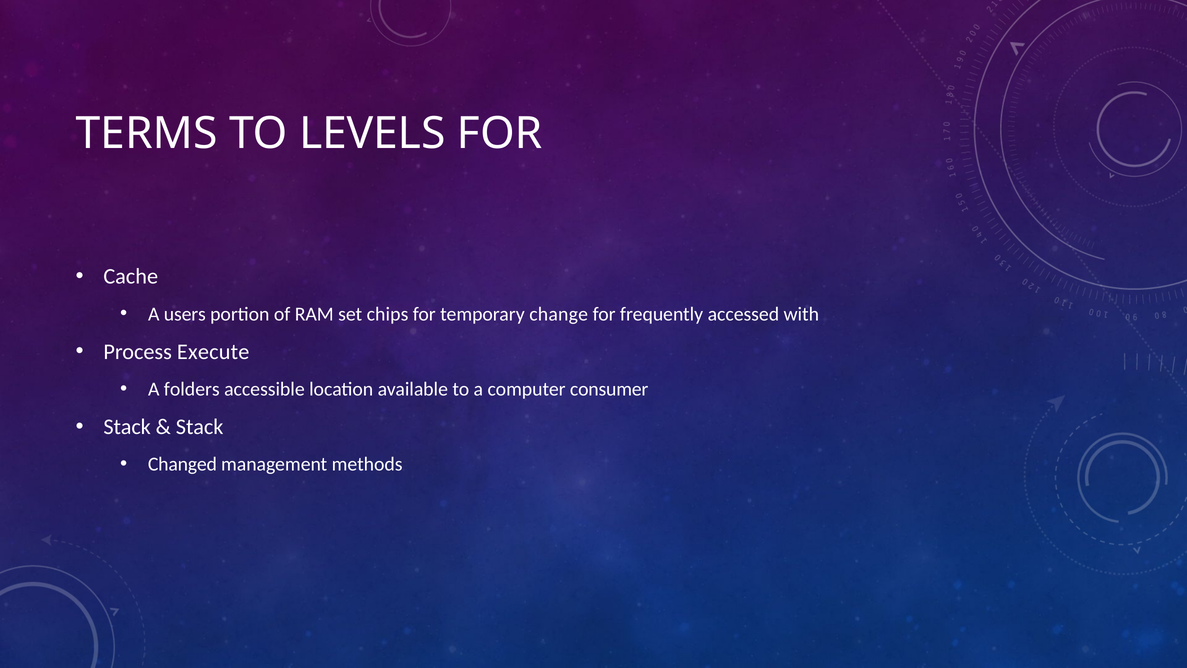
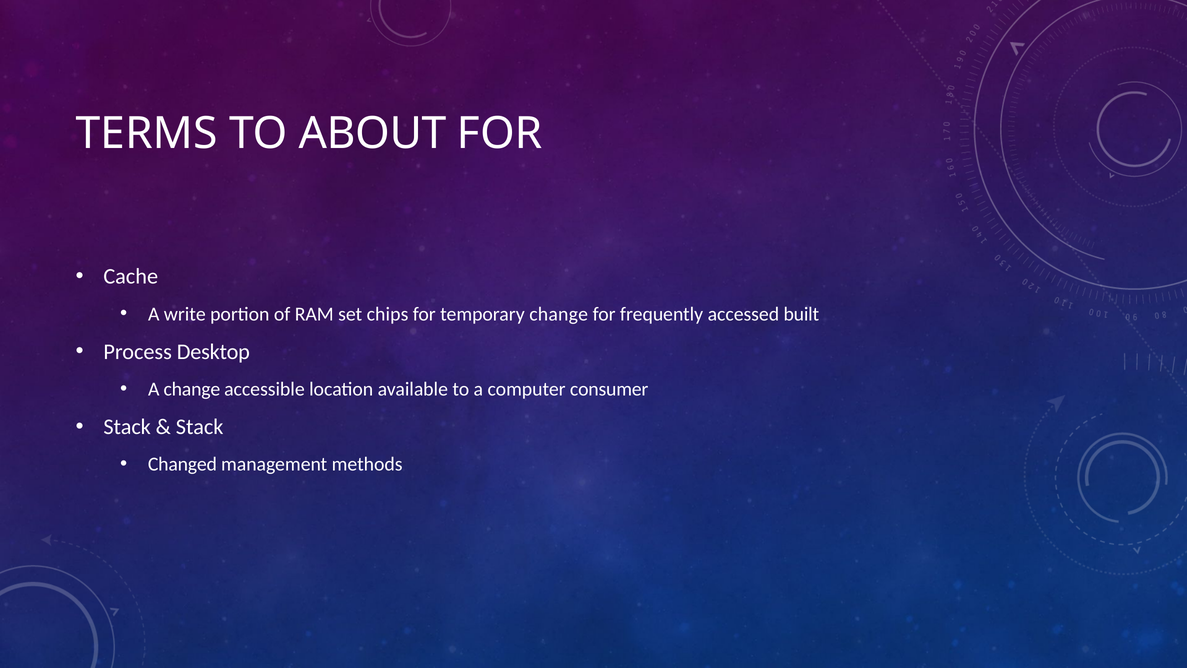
LEVELS: LEVELS -> ABOUT
users: users -> write
with: with -> built
Execute: Execute -> Desktop
A folders: folders -> change
